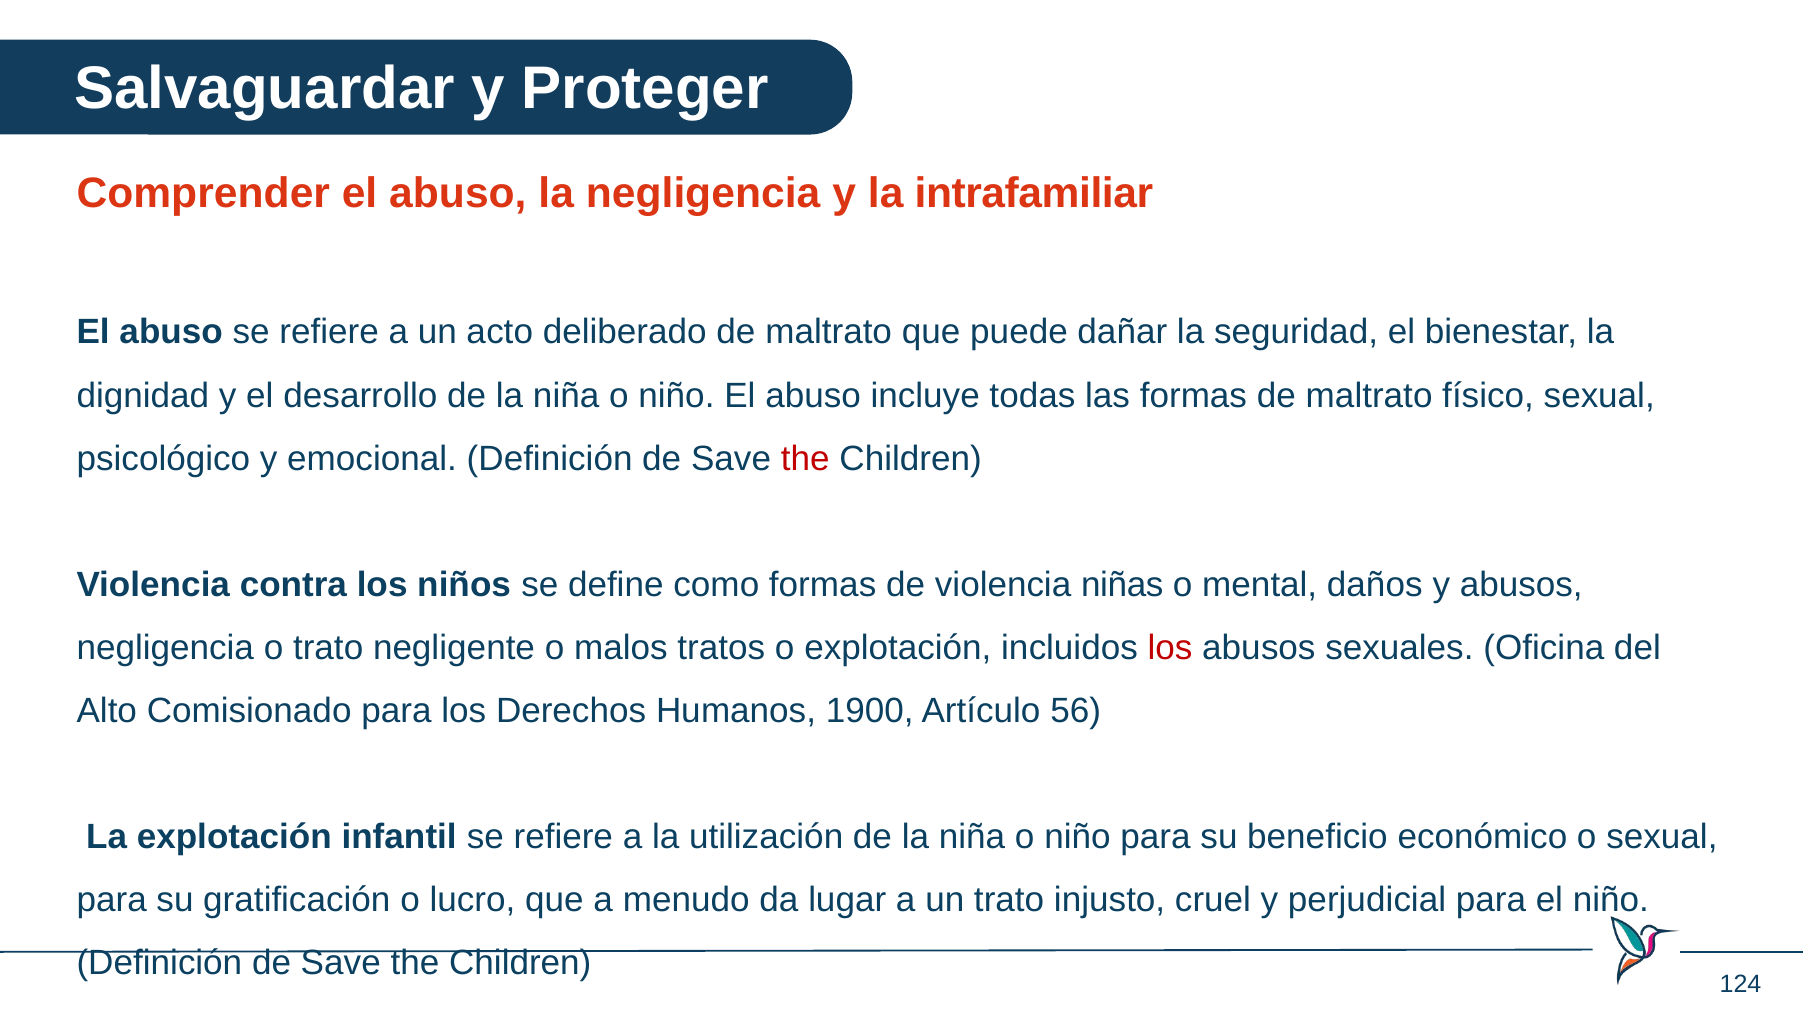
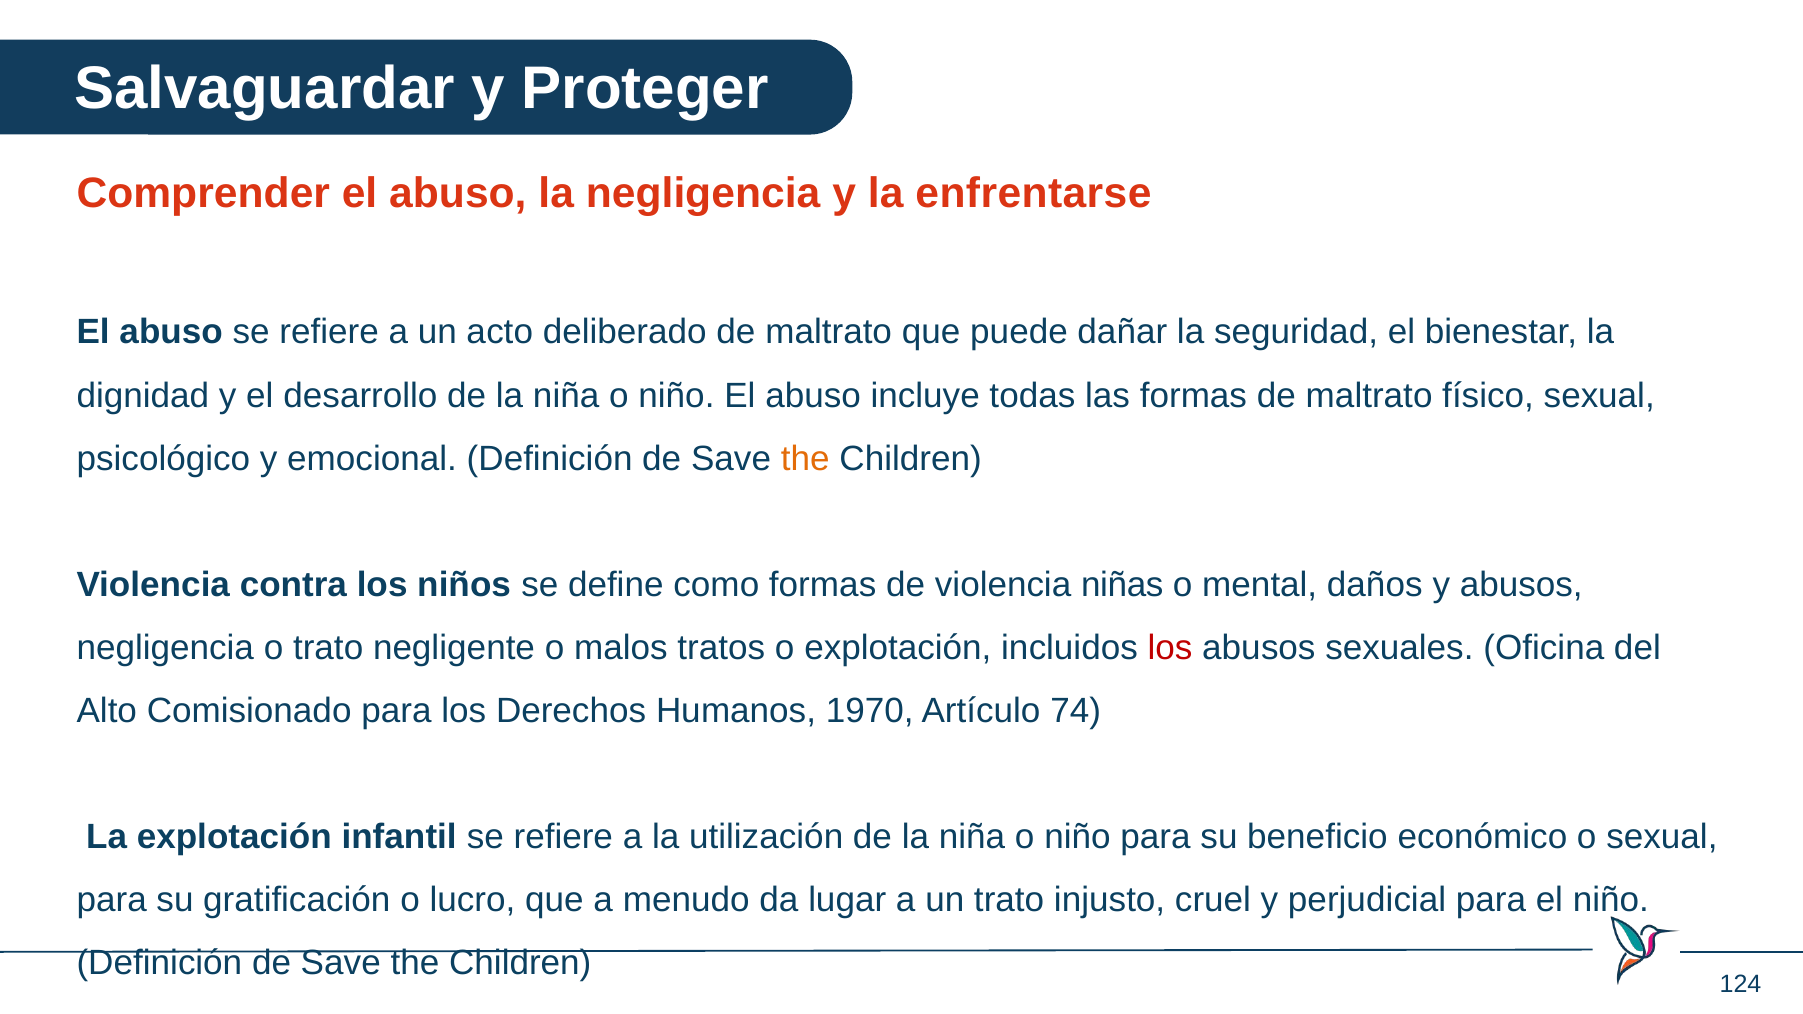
intrafamiliar: intrafamiliar -> enfrentarse
the at (805, 459) colour: red -> orange
1900: 1900 -> 1970
56: 56 -> 74
